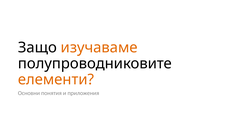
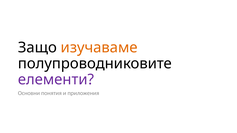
елементи colour: orange -> purple
